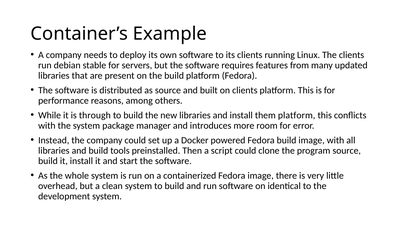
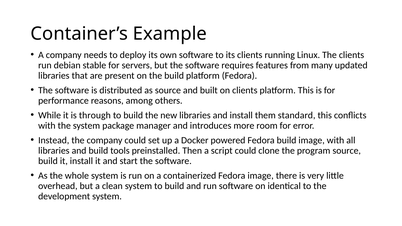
them platform: platform -> standard
